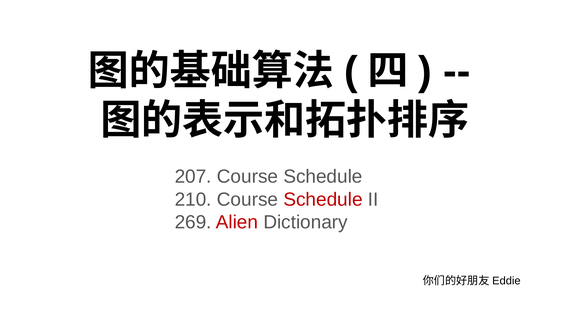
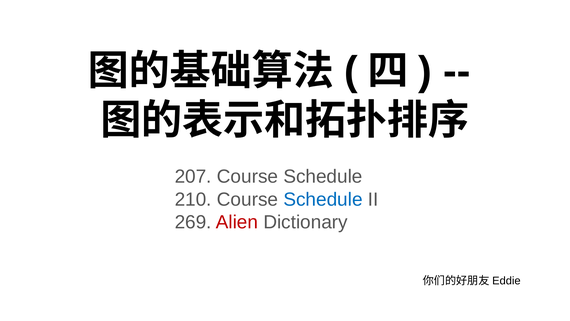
Schedule at (323, 199) colour: red -> blue
